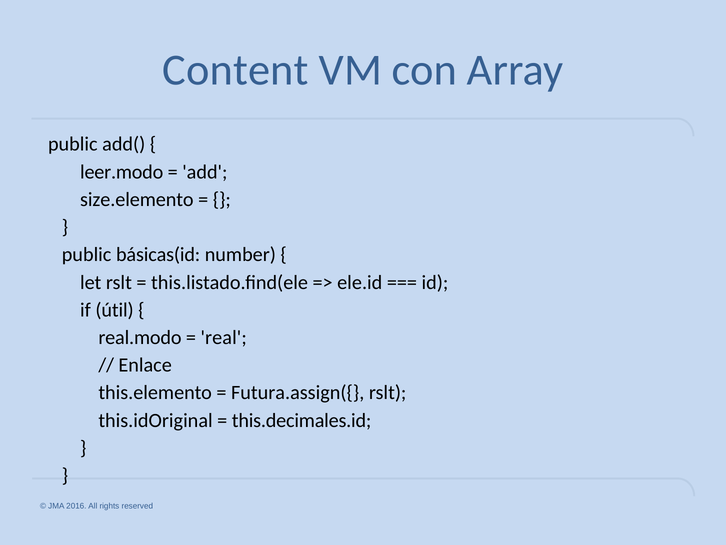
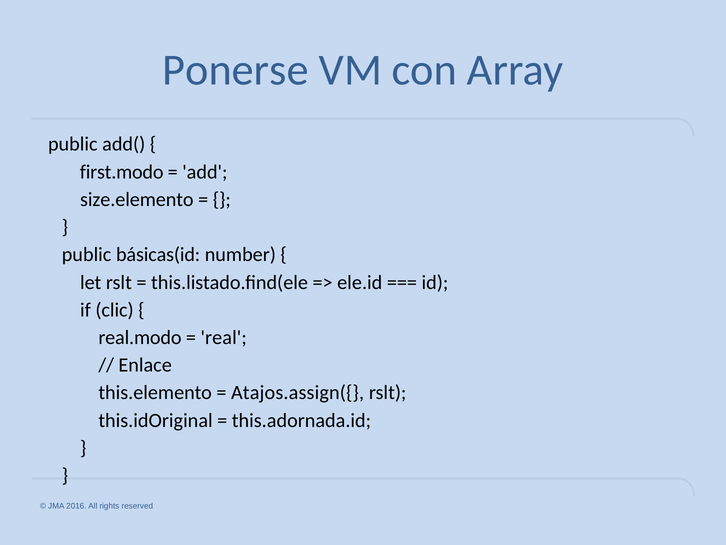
Content: Content -> Ponerse
leer.modo: leer.modo -> first.modo
útil: útil -> clic
Futura.assign({: Futura.assign({ -> Atajos.assign({
this.decimales.id: this.decimales.id -> this.adornada.id
